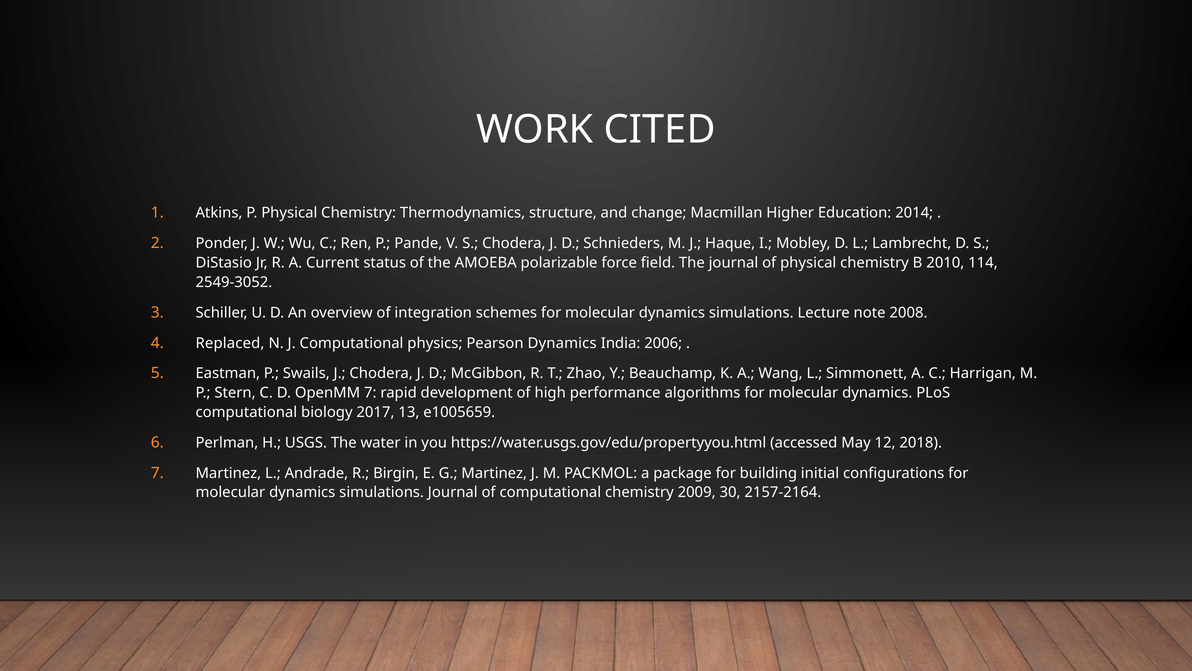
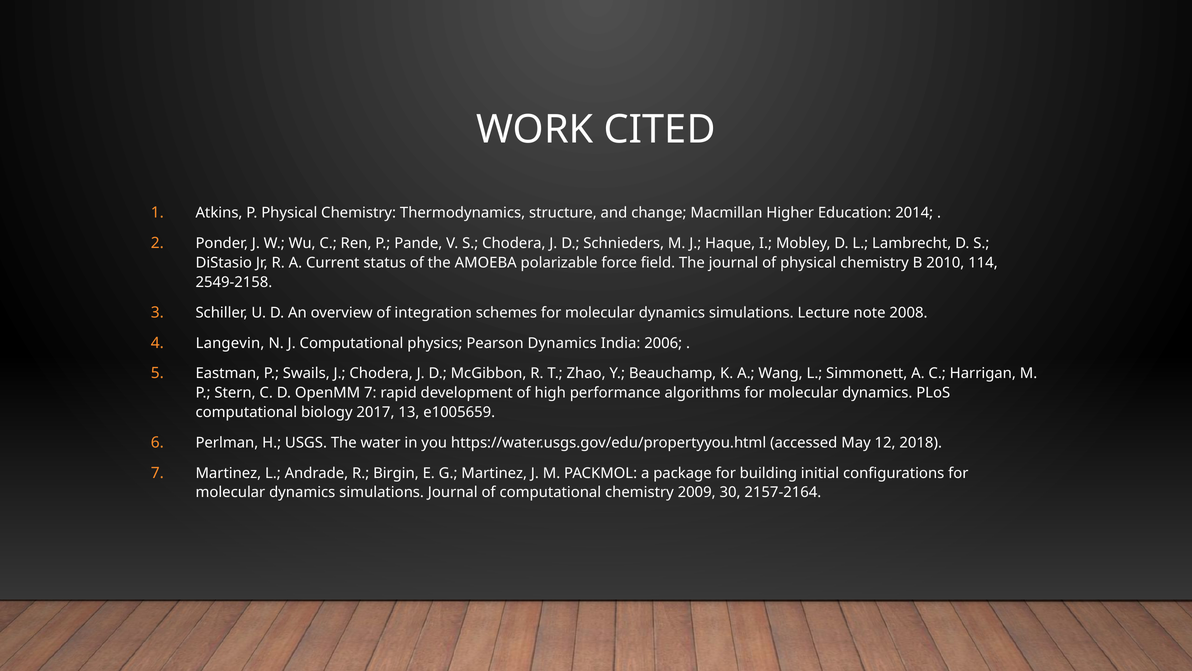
2549-3052: 2549-3052 -> 2549-2158
Replaced: Replaced -> Langevin
